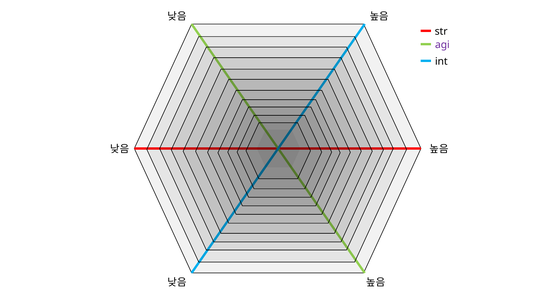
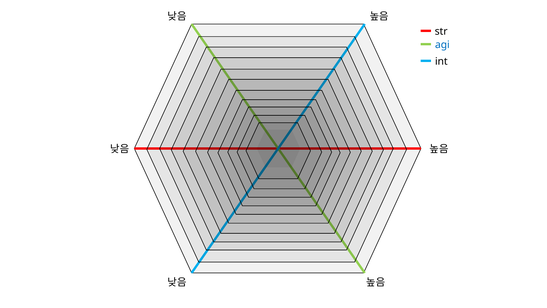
agi colour: purple -> blue
